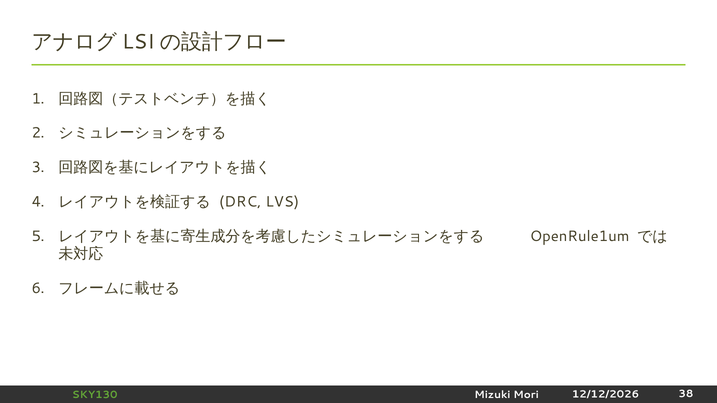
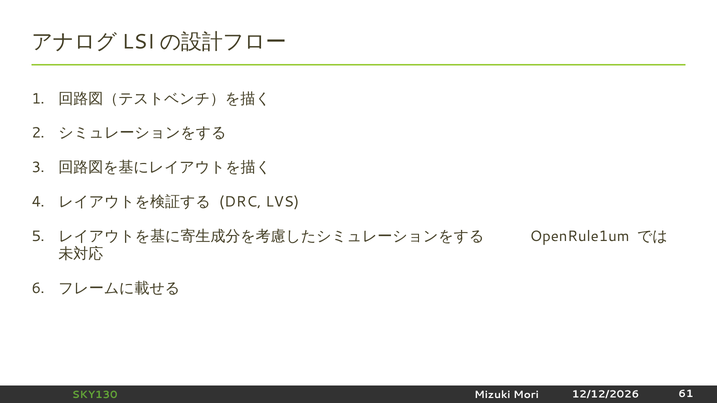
38: 38 -> 61
